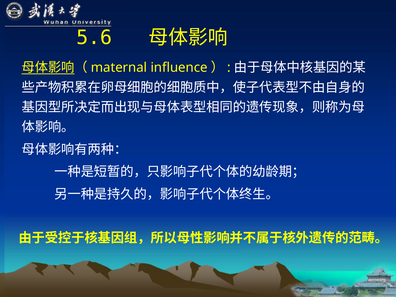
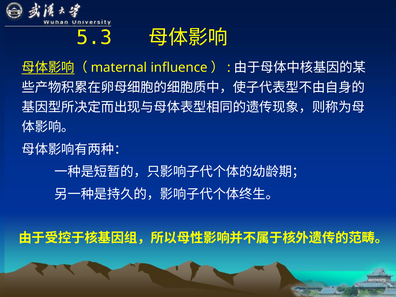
5.6: 5.6 -> 5.3
